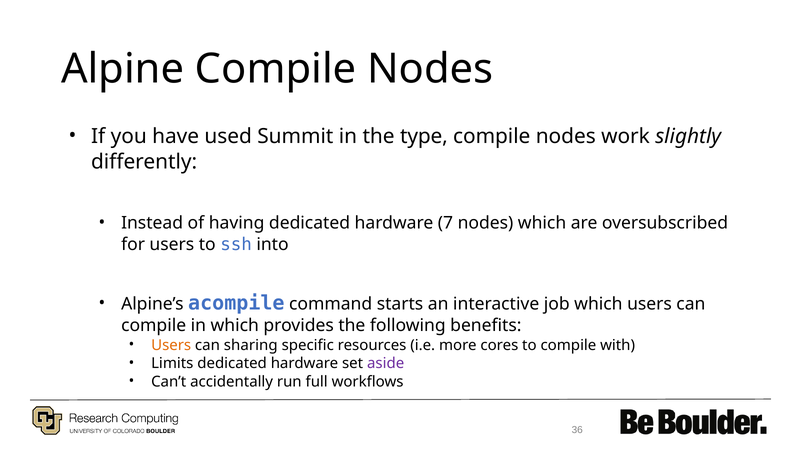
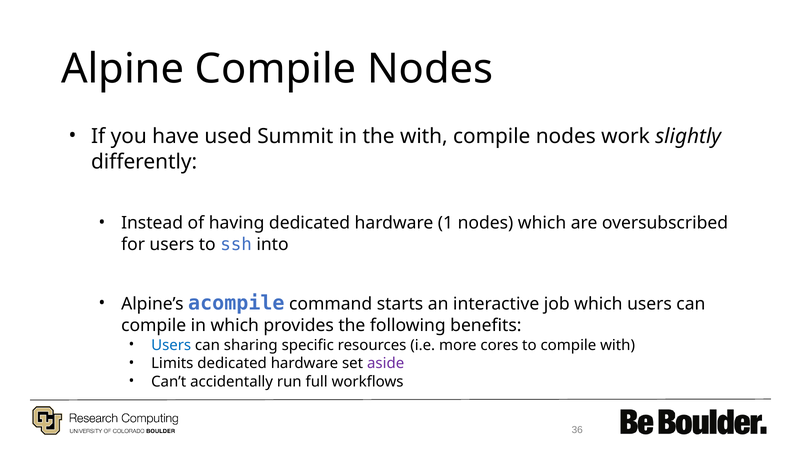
the type: type -> with
7: 7 -> 1
Users at (171, 346) colour: orange -> blue
